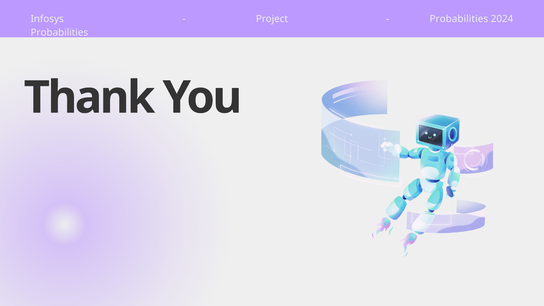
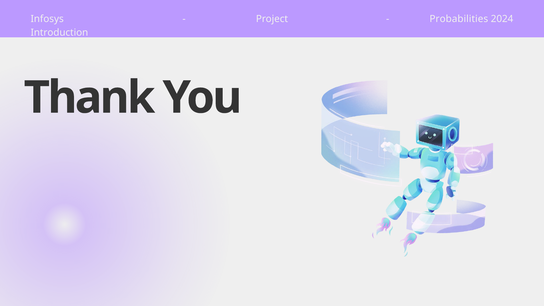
Probabilities at (59, 33): Probabilities -> Introduction
